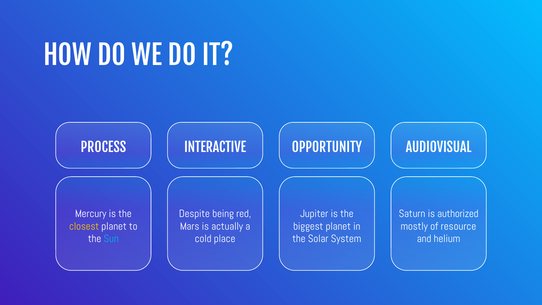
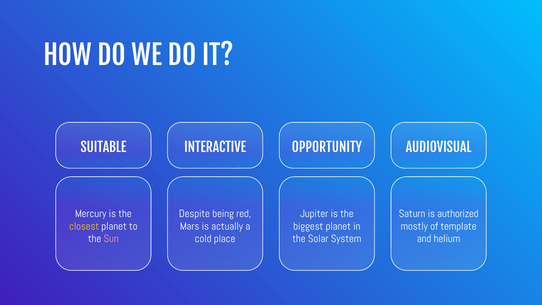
PROCESS: PROCESS -> SUITABLE
resource: resource -> template
Sun colour: light blue -> pink
